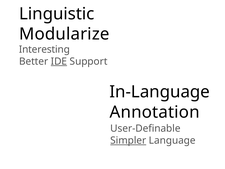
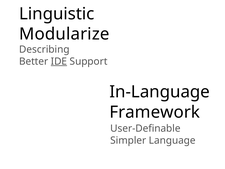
Interesting: Interesting -> Describing
Annotation: Annotation -> Framework
Simpler underline: present -> none
